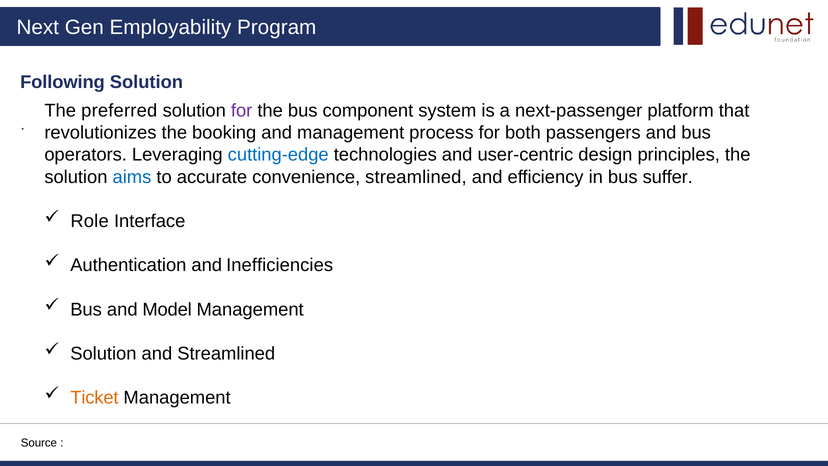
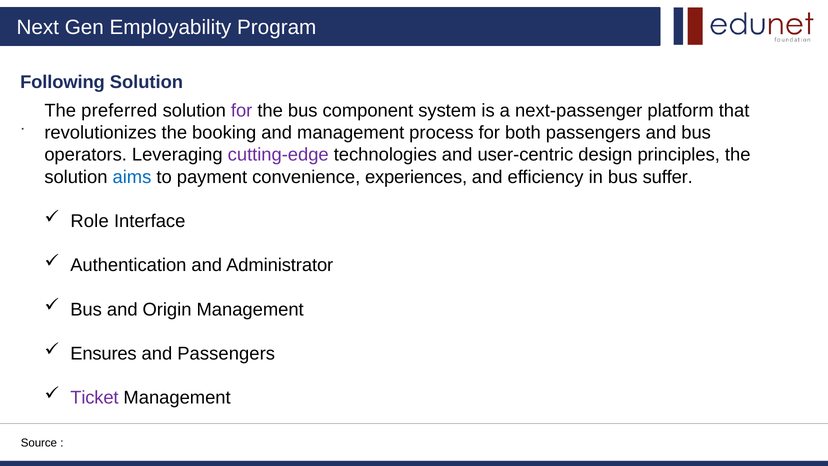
cutting-edge colour: blue -> purple
accurate: accurate -> payment
convenience streamlined: streamlined -> experiences
Inefficiencies: Inefficiencies -> Administrator
Model: Model -> Origin
Solution at (103, 353): Solution -> Ensures
and Streamlined: Streamlined -> Passengers
Ticket colour: orange -> purple
